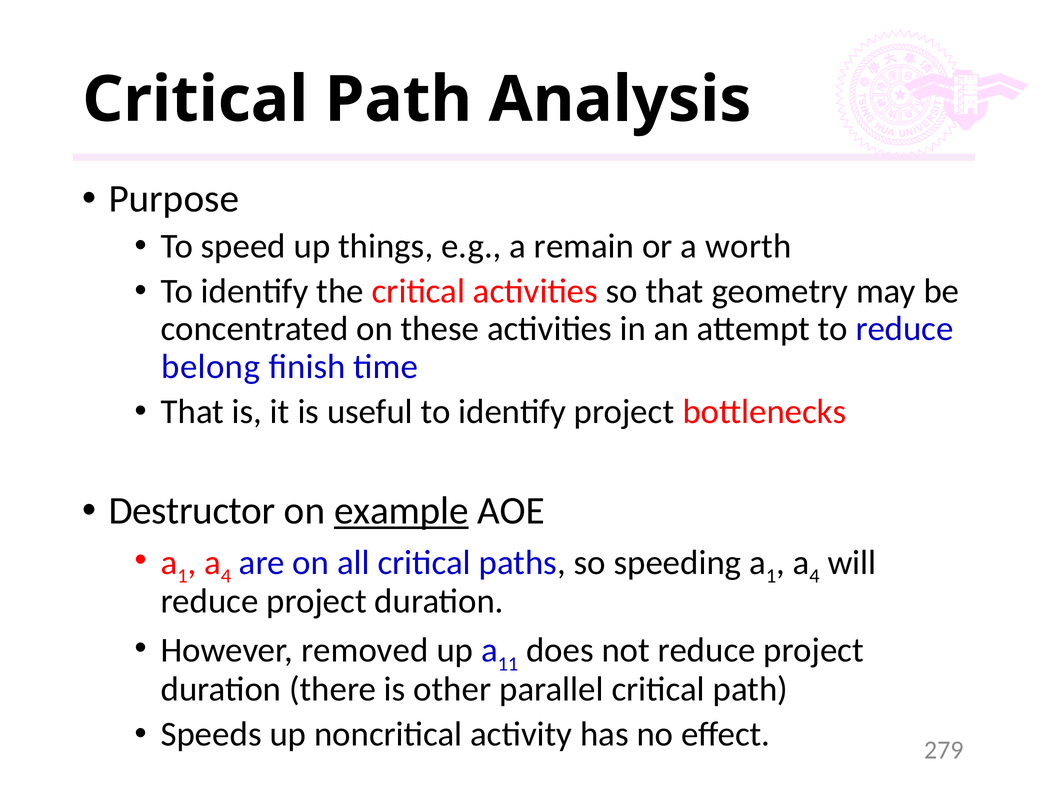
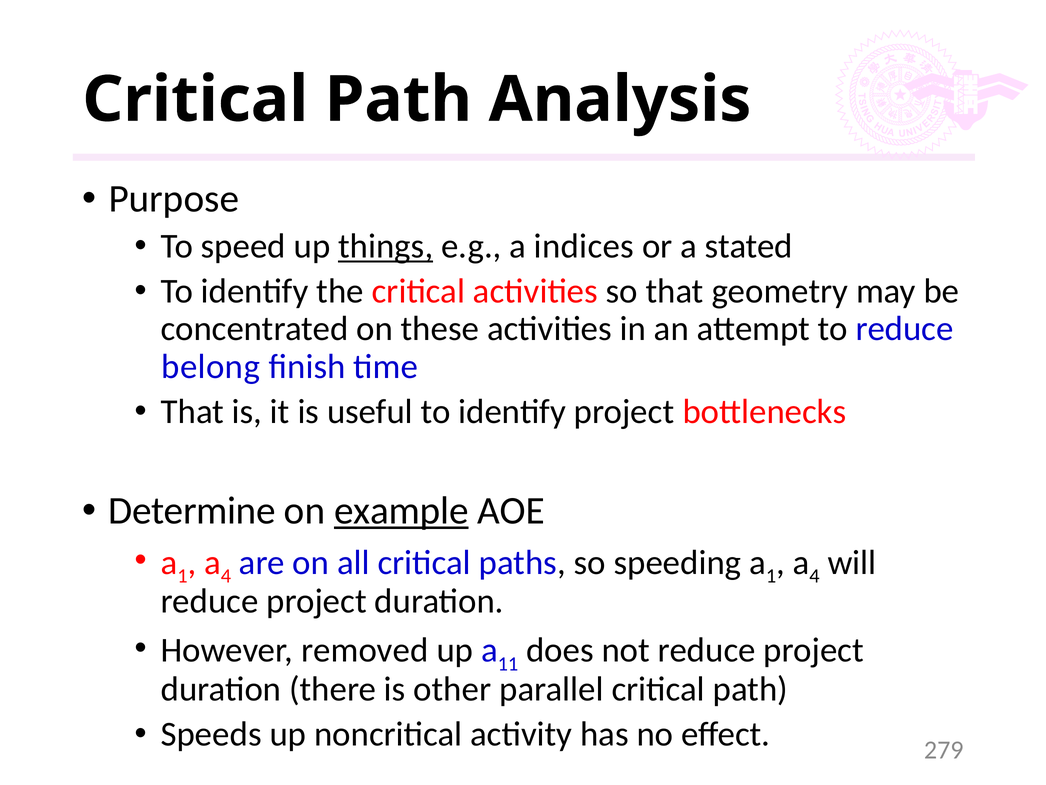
things underline: none -> present
remain: remain -> indices
worth: worth -> stated
Destructor: Destructor -> Determine
